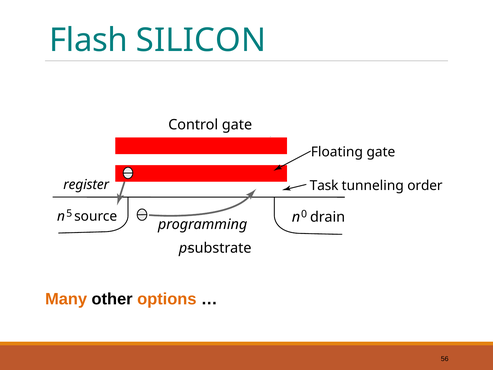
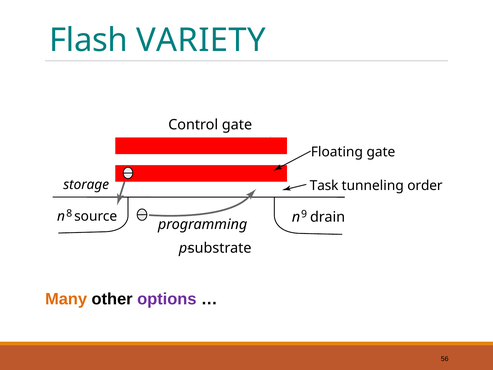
SILICON: SILICON -> VARIETY
register: register -> storage
5: 5 -> 8
0: 0 -> 9
options colour: orange -> purple
